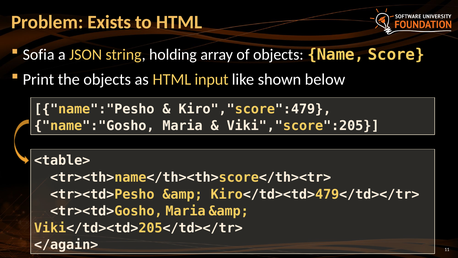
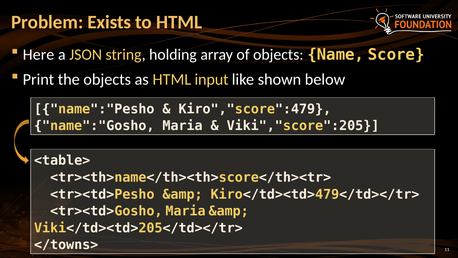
Sofia: Sofia -> Here
</again>: </again> -> </towns>
